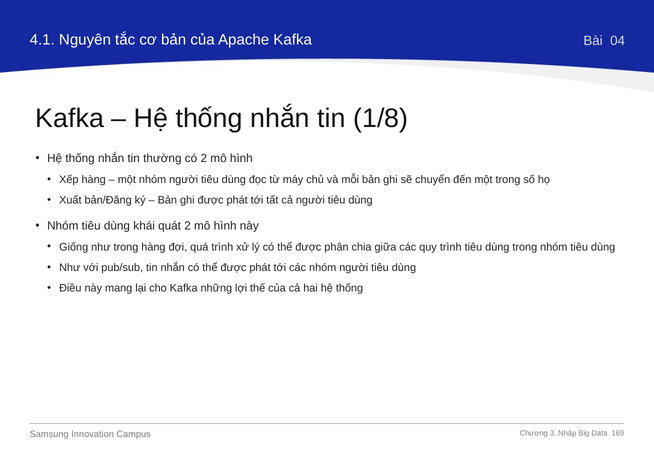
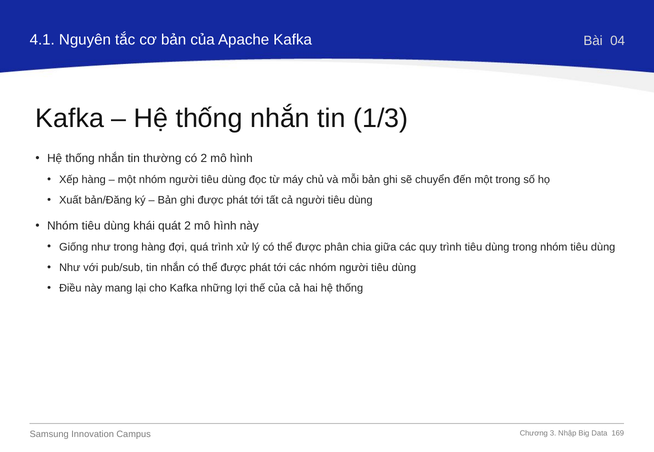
1/8: 1/8 -> 1/3
